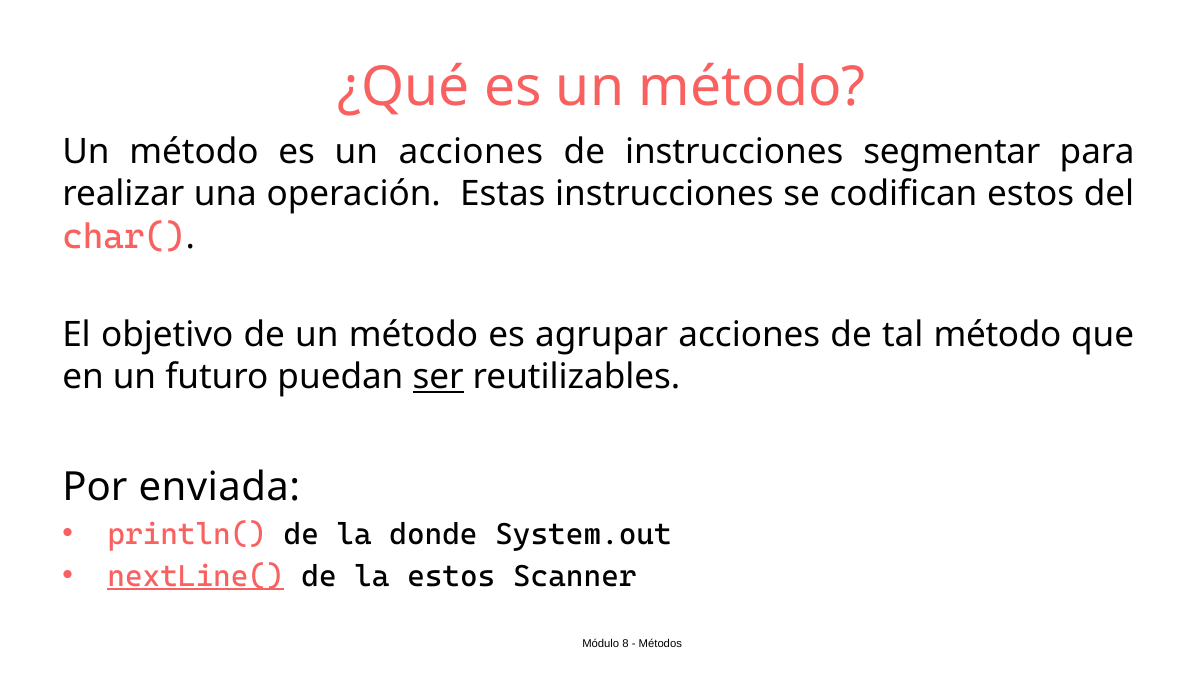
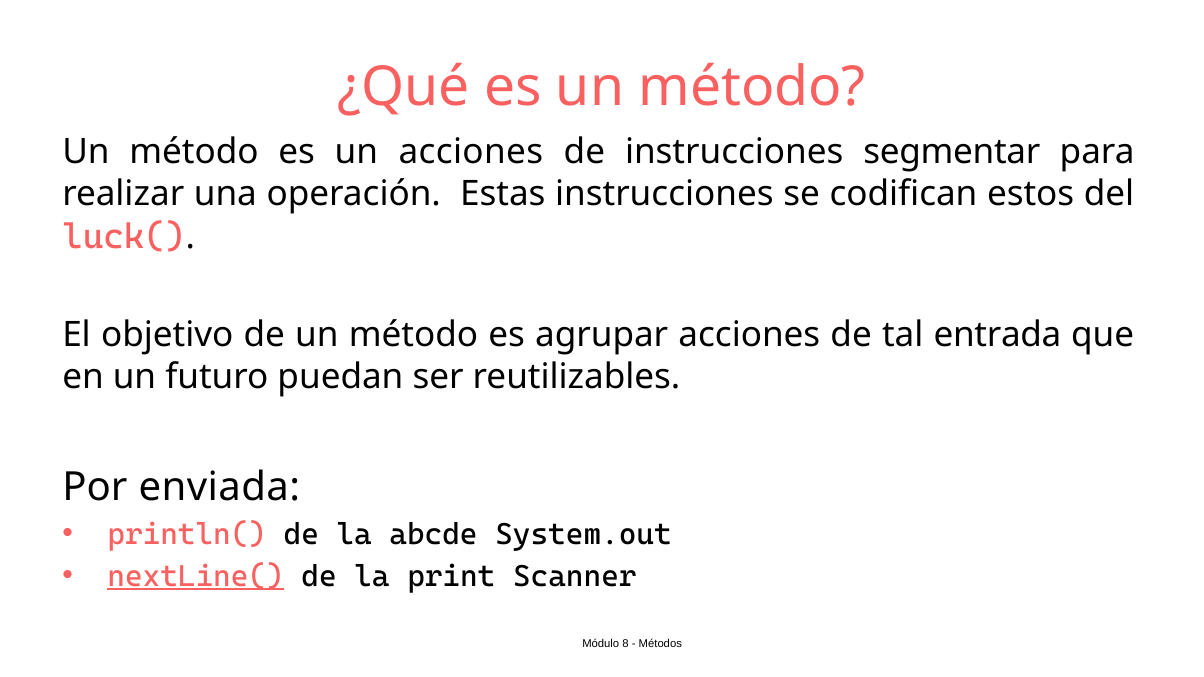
char(: char( -> luck(
tal método: método -> entrada
ser underline: present -> none
donde: donde -> abcde
la estos: estos -> print
